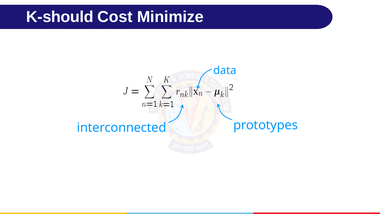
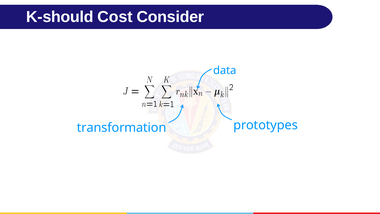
Minimize: Minimize -> Consider
interconnected: interconnected -> transformation
